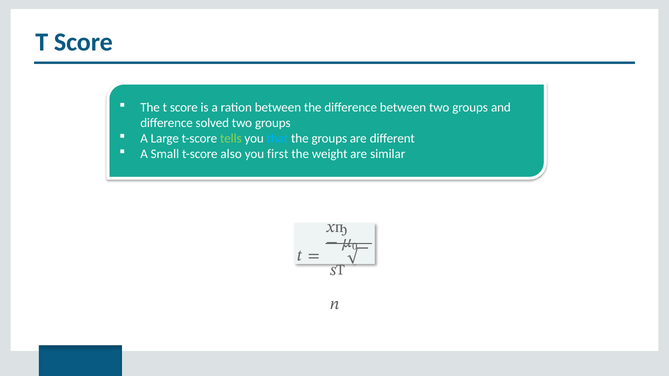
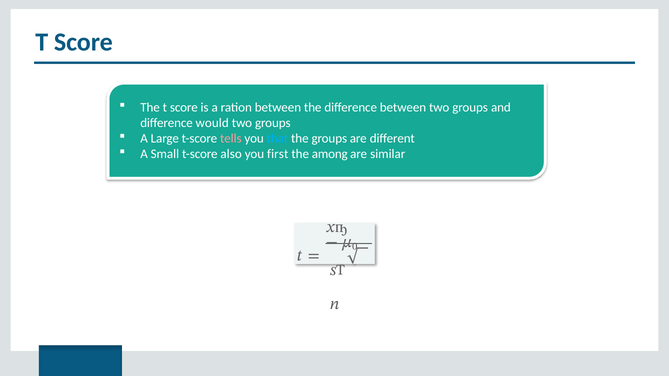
solved: solved -> would
tells colour: light green -> pink
weight: weight -> among
